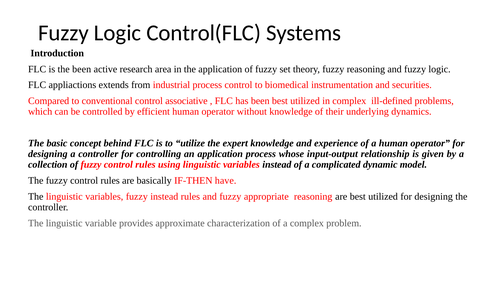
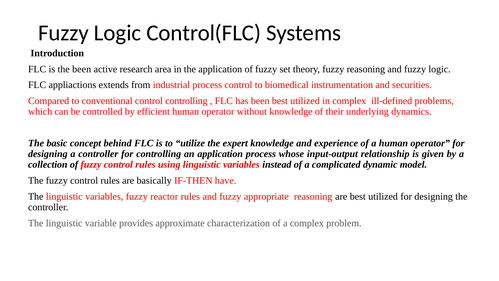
control associative: associative -> controlling
fuzzy instead: instead -> reactor
